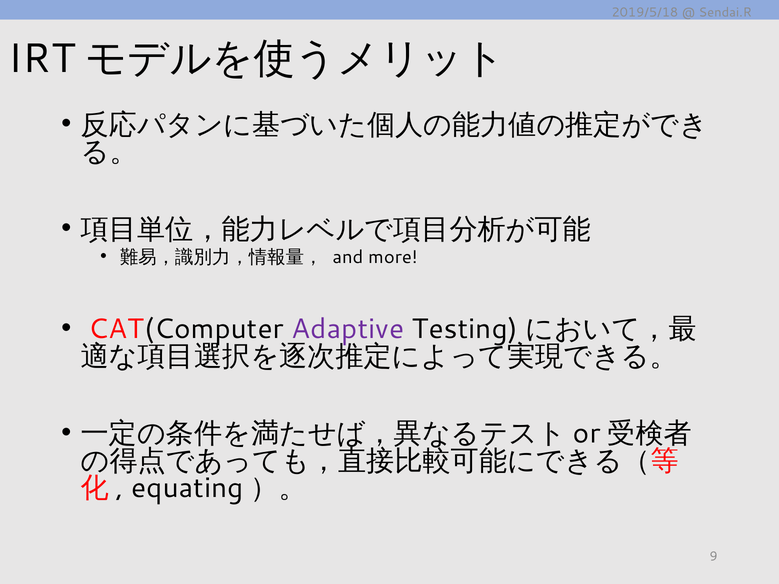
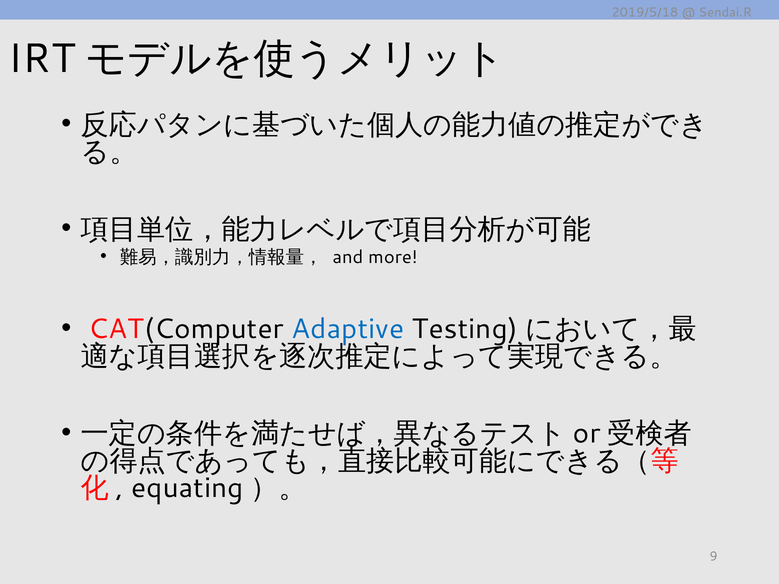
Adaptive colour: purple -> blue
